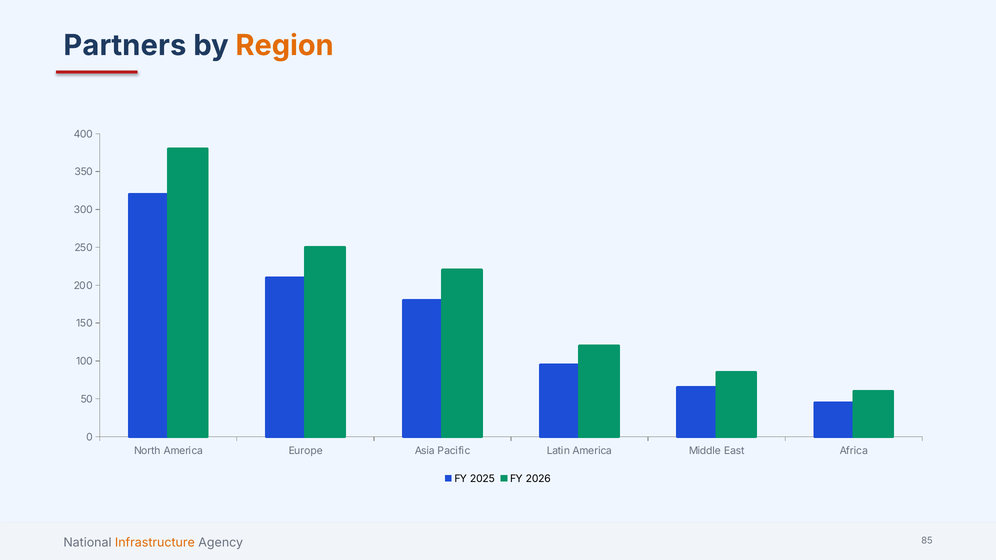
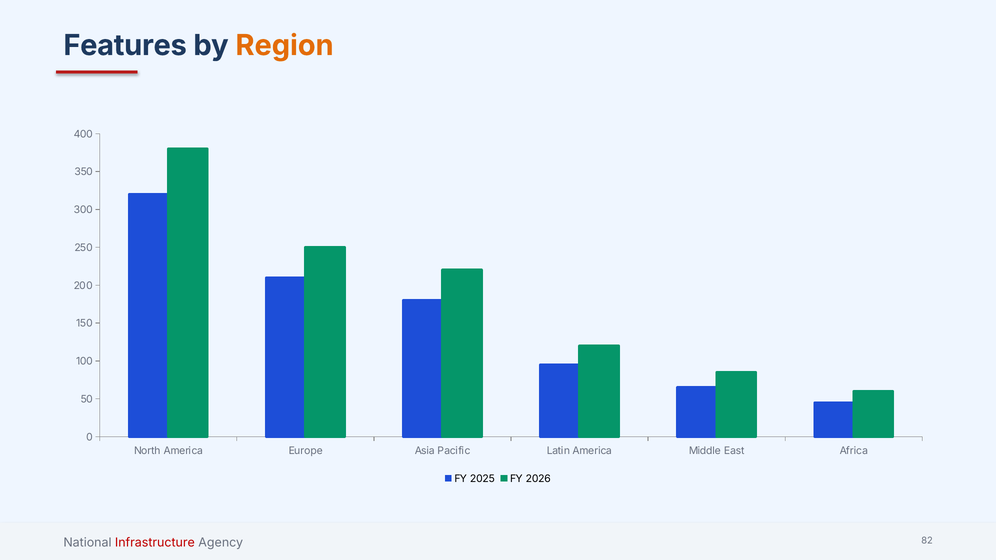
Partners: Partners -> Features
Infrastructure colour: orange -> red
85: 85 -> 82
